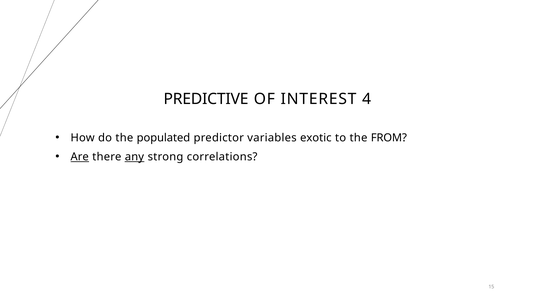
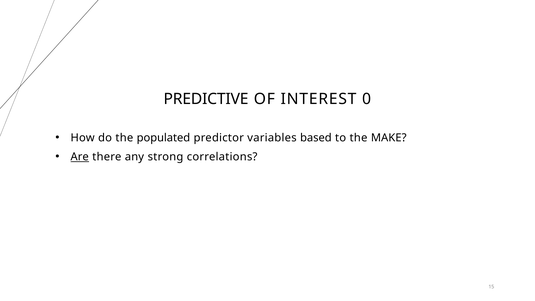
4: 4 -> 0
exotic: exotic -> based
FROM: FROM -> MAKE
any underline: present -> none
